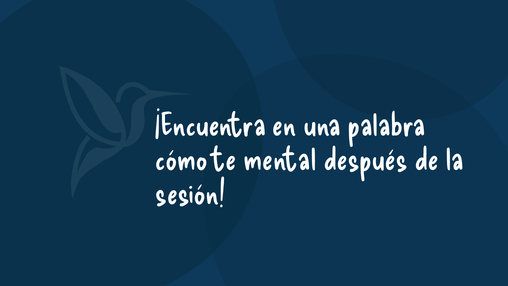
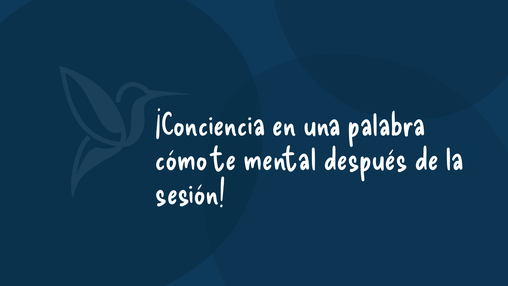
¡Encuentra: ¡Encuentra -> ¡Conciencia
